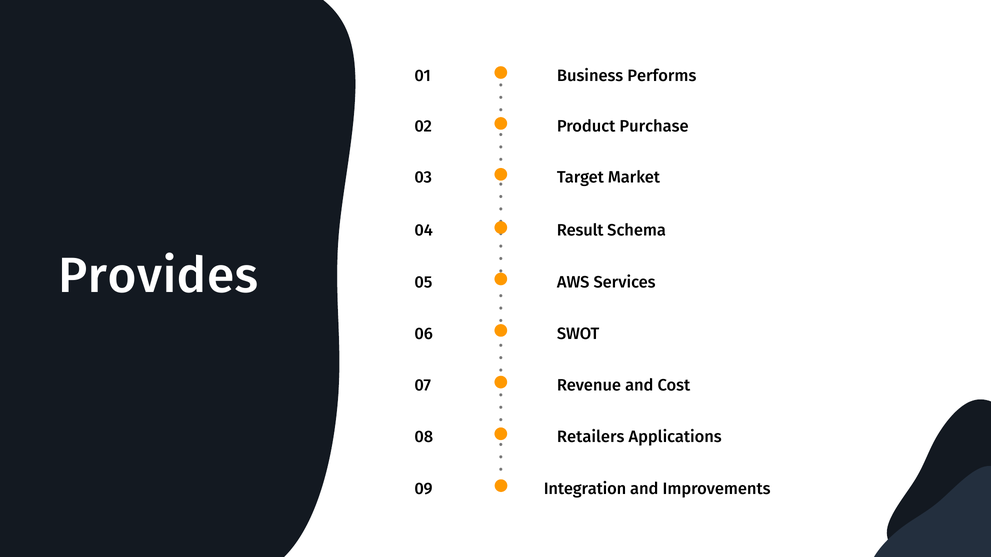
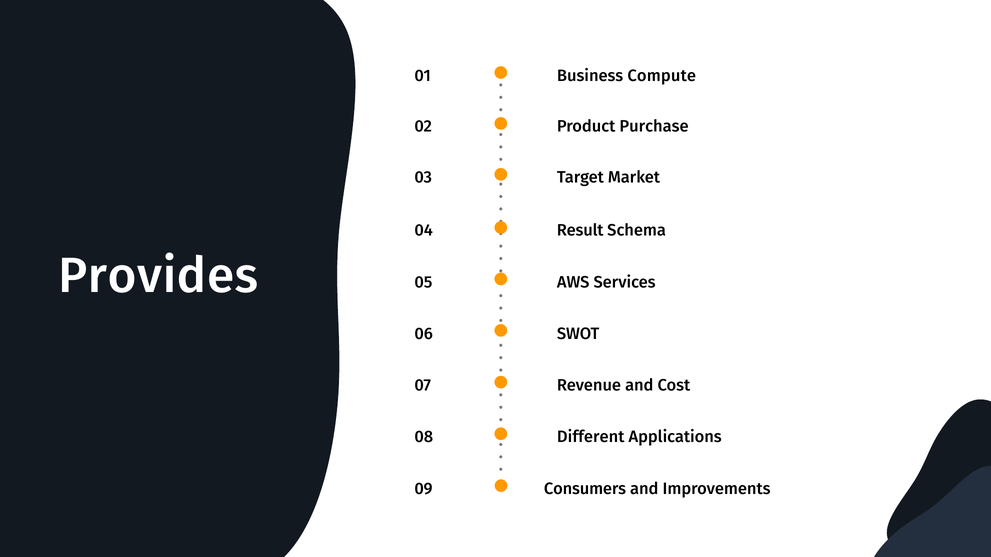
Performs: Performs -> Compute
Retailers: Retailers -> Different
Integration: Integration -> Consumers
